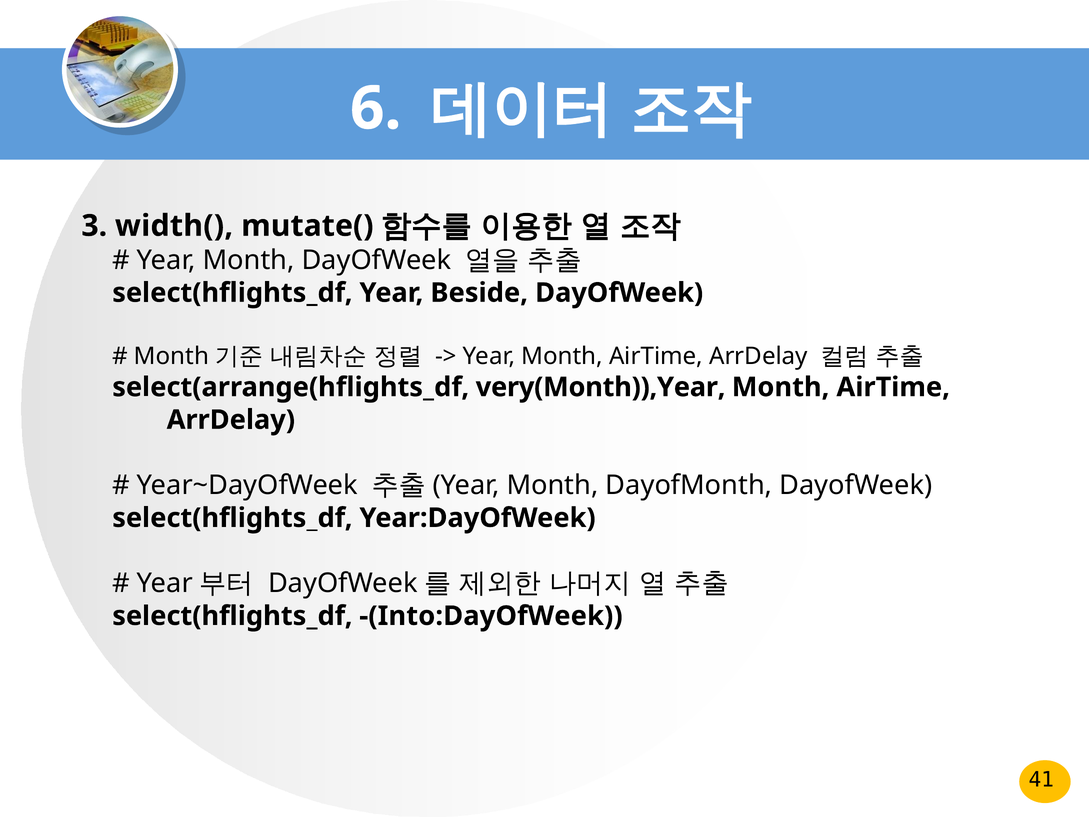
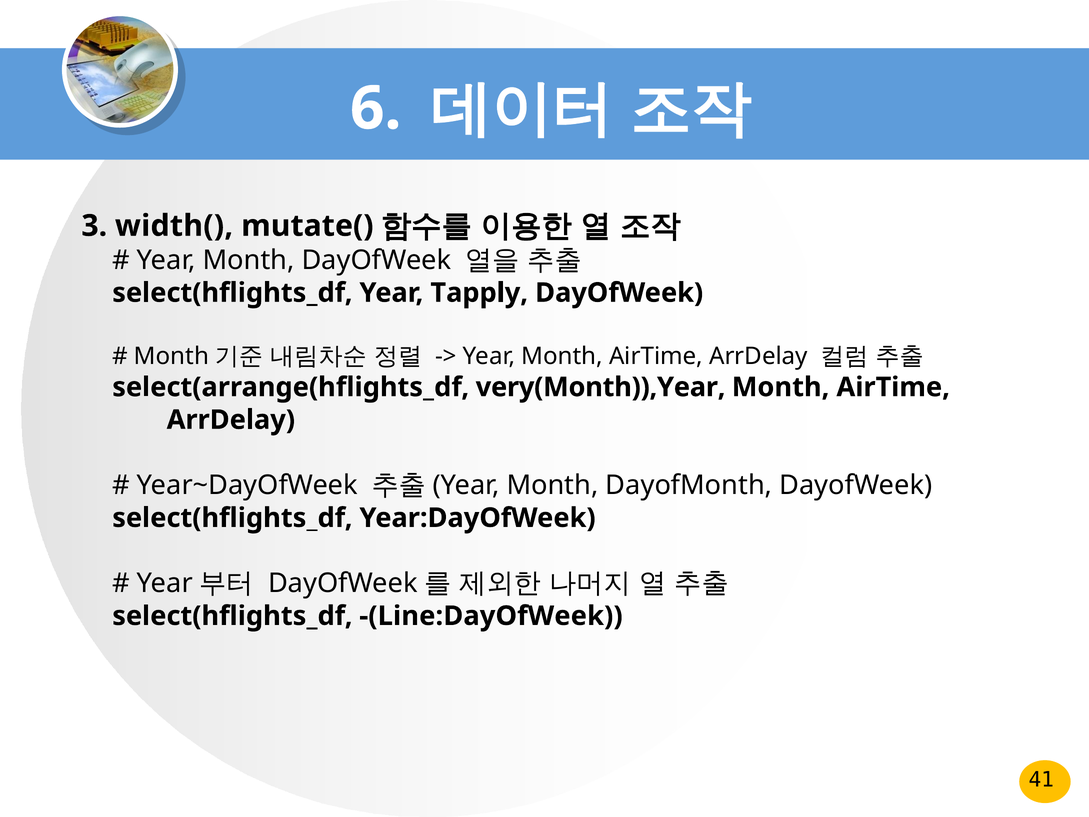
Beside: Beside -> Tapply
-(Into:DayOfWeek: -(Into:DayOfWeek -> -(Line:DayOfWeek
